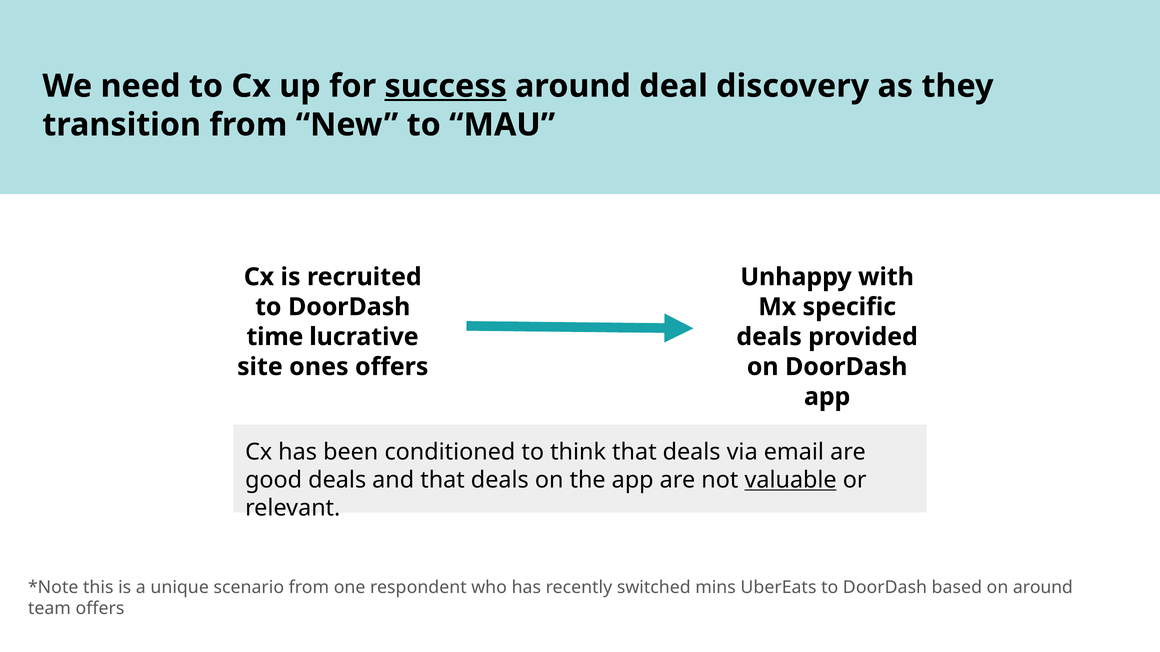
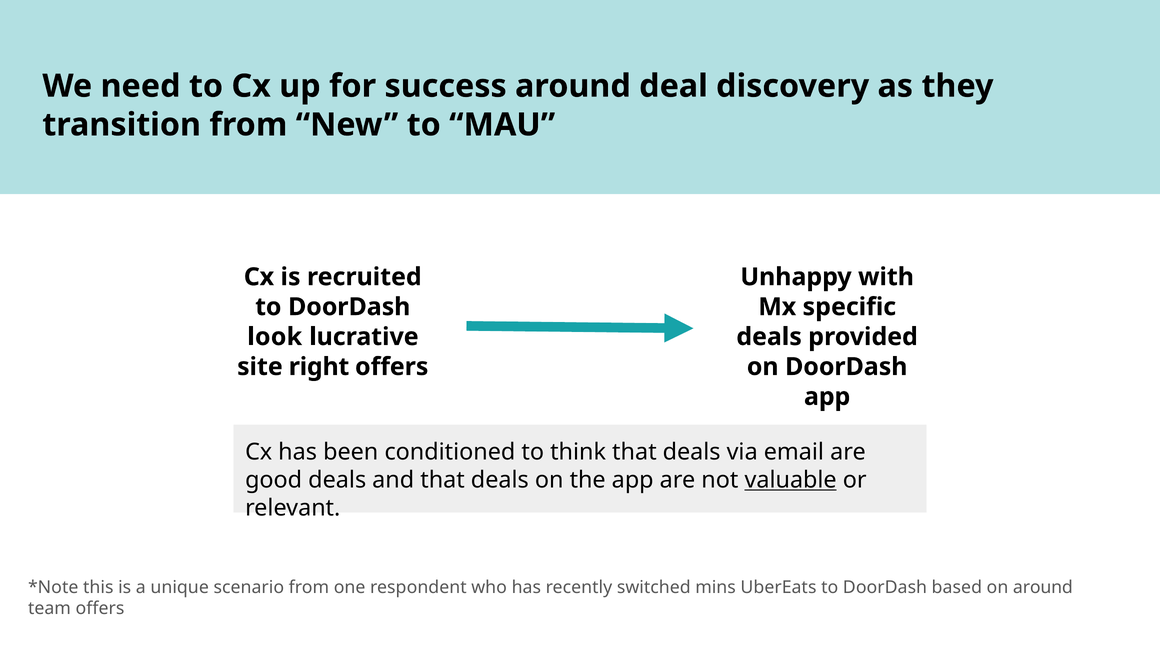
success underline: present -> none
time: time -> look
ones: ones -> right
